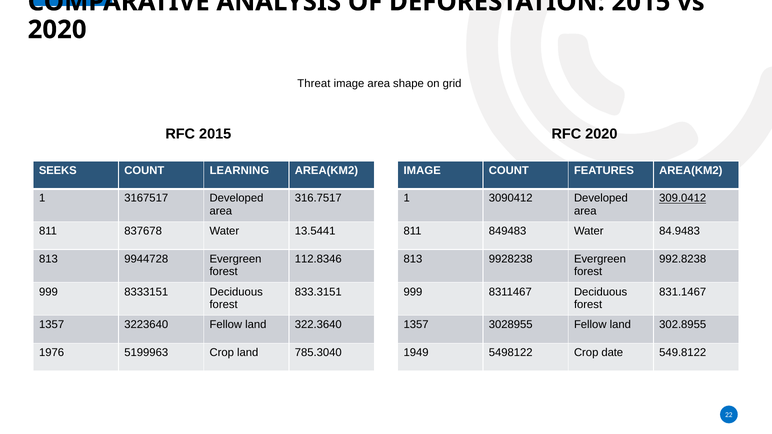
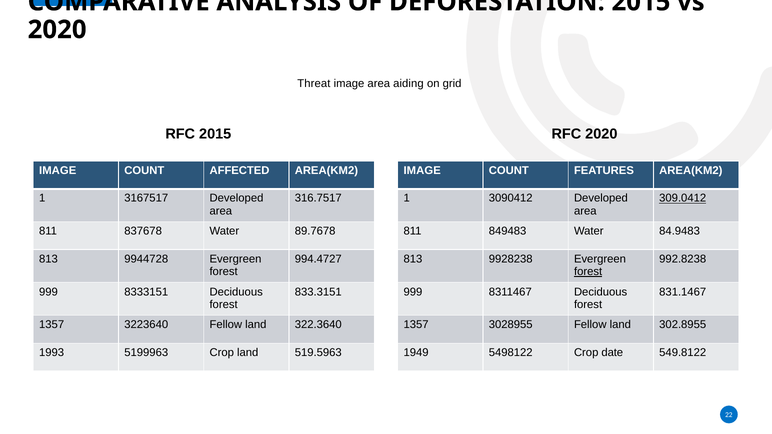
shape: shape -> aiding
SEEKS at (58, 170): SEEKS -> IMAGE
LEARNING: LEARNING -> AFFECTED
13.5441: 13.5441 -> 89.7678
112.8346: 112.8346 -> 994.4727
forest at (588, 272) underline: none -> present
1976: 1976 -> 1993
785.3040: 785.3040 -> 519.5963
